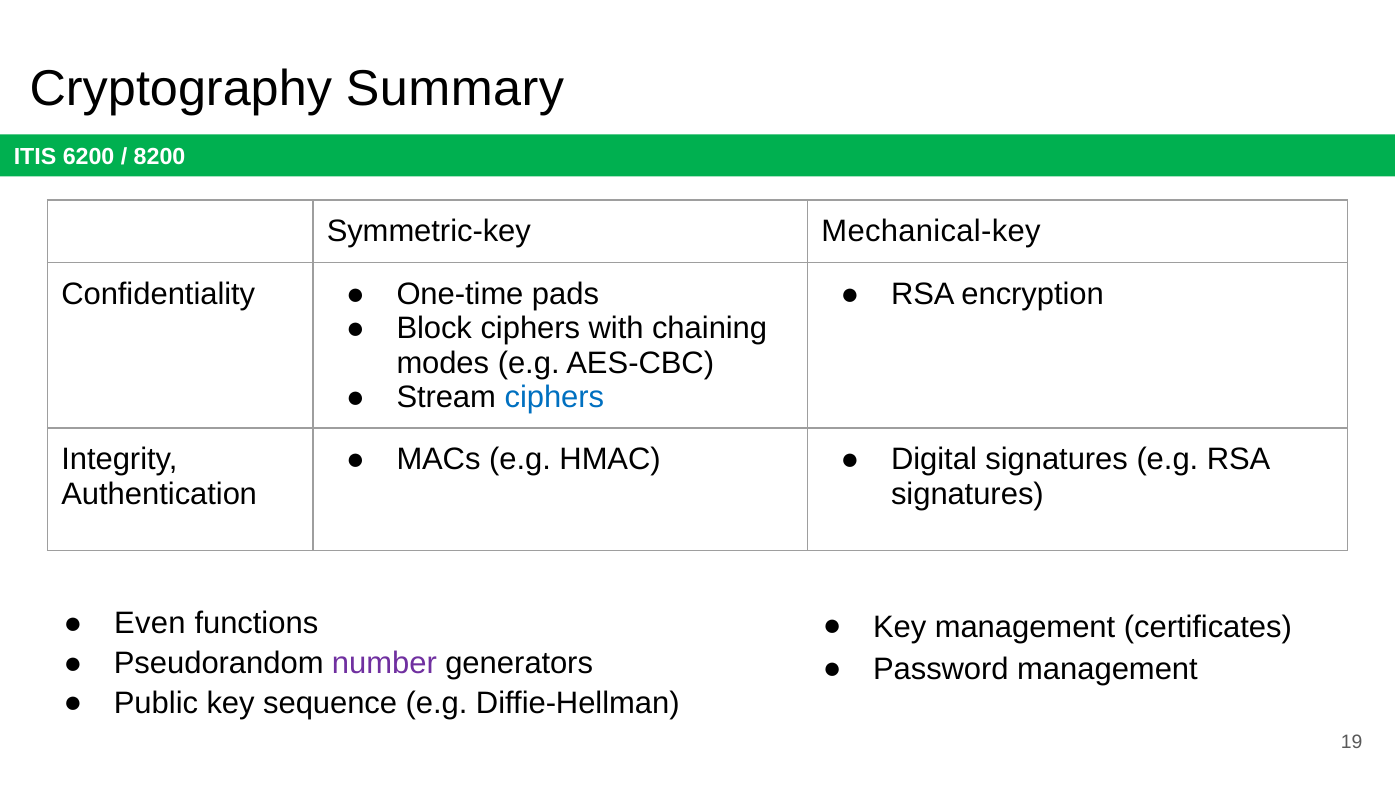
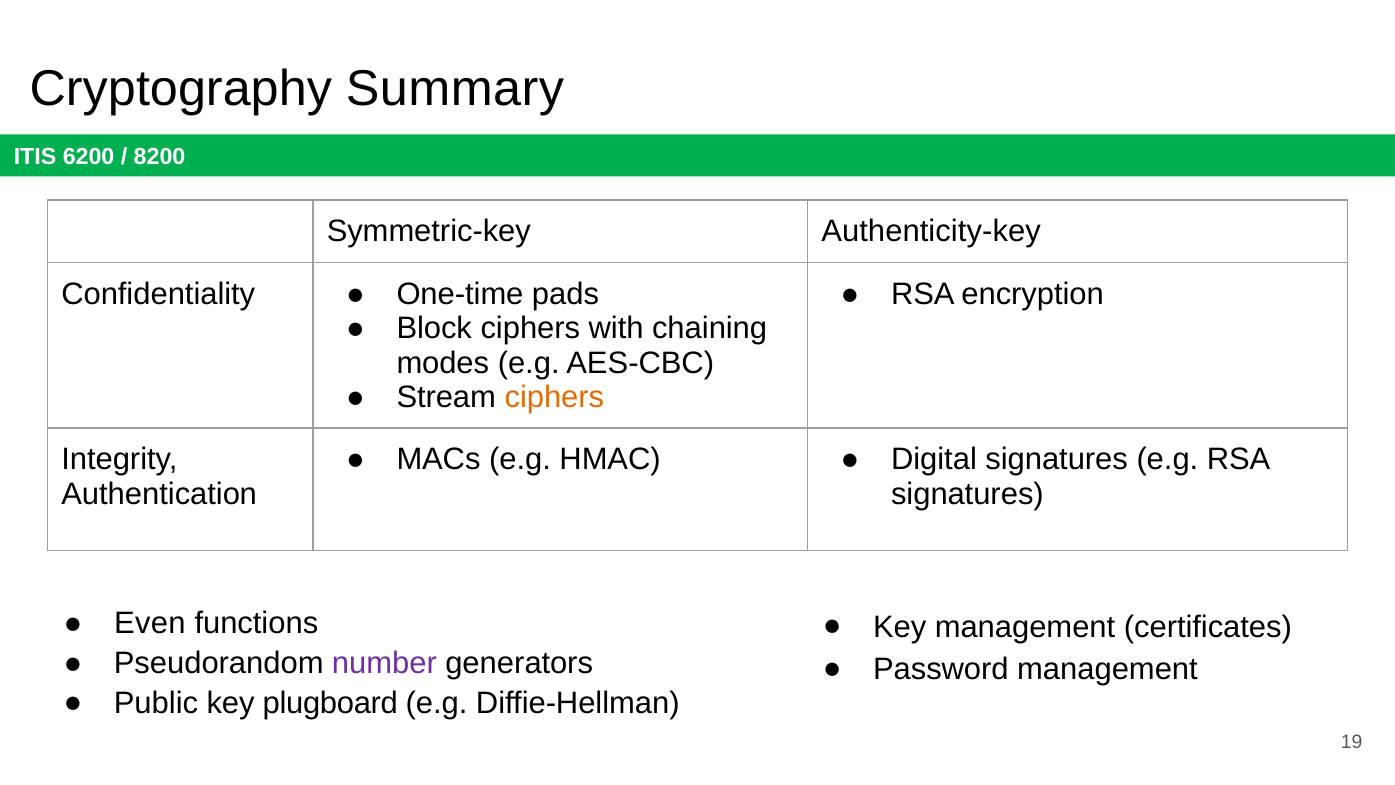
Mechanical-key: Mechanical-key -> Authenticity-key
ciphers at (554, 397) colour: blue -> orange
sequence: sequence -> plugboard
